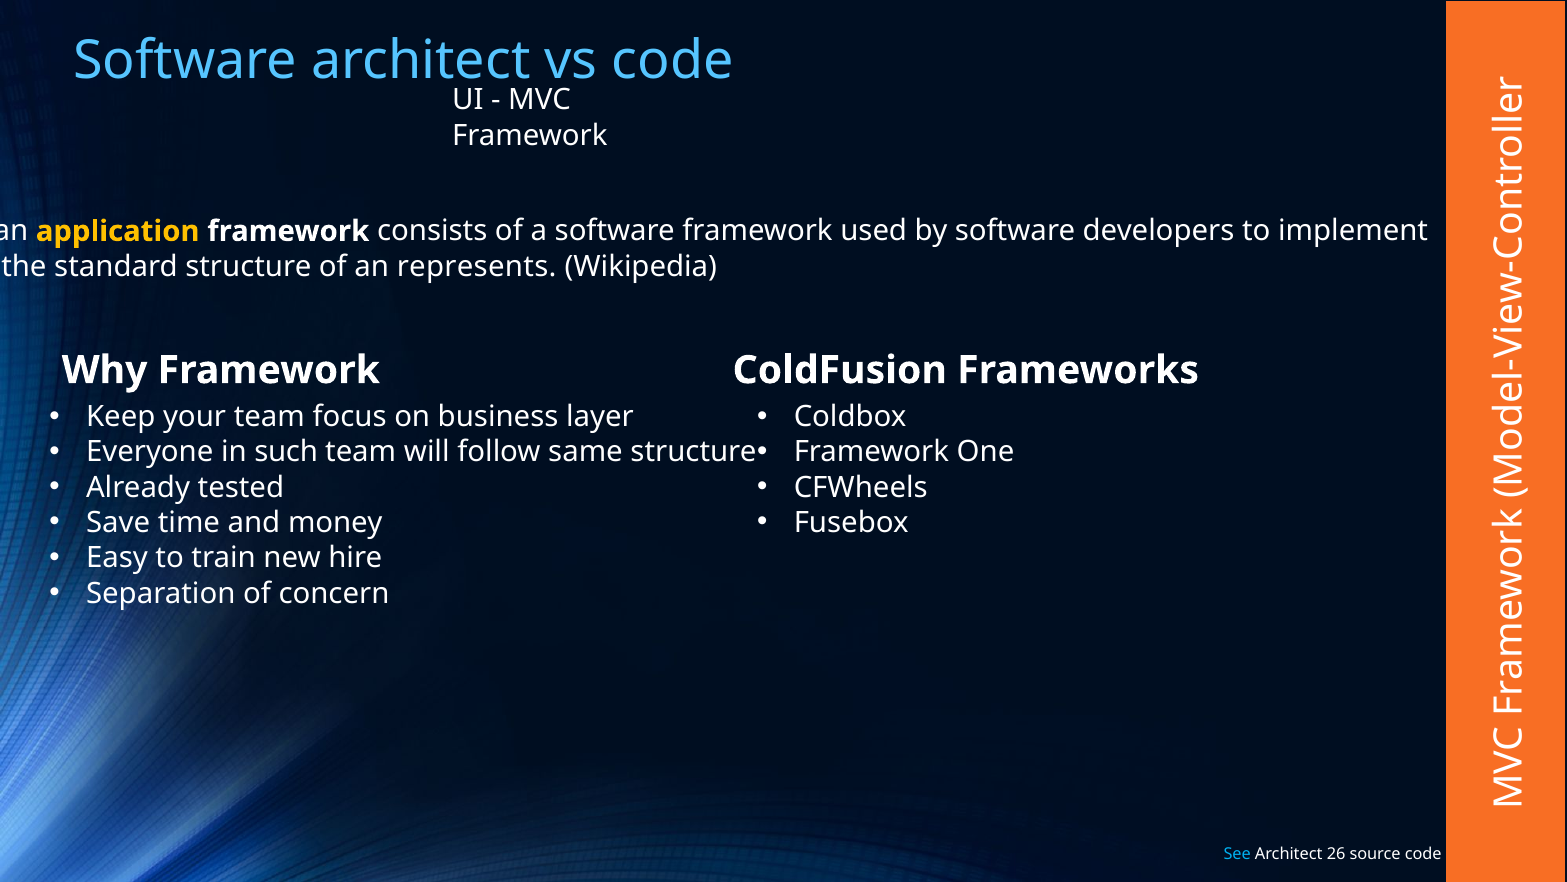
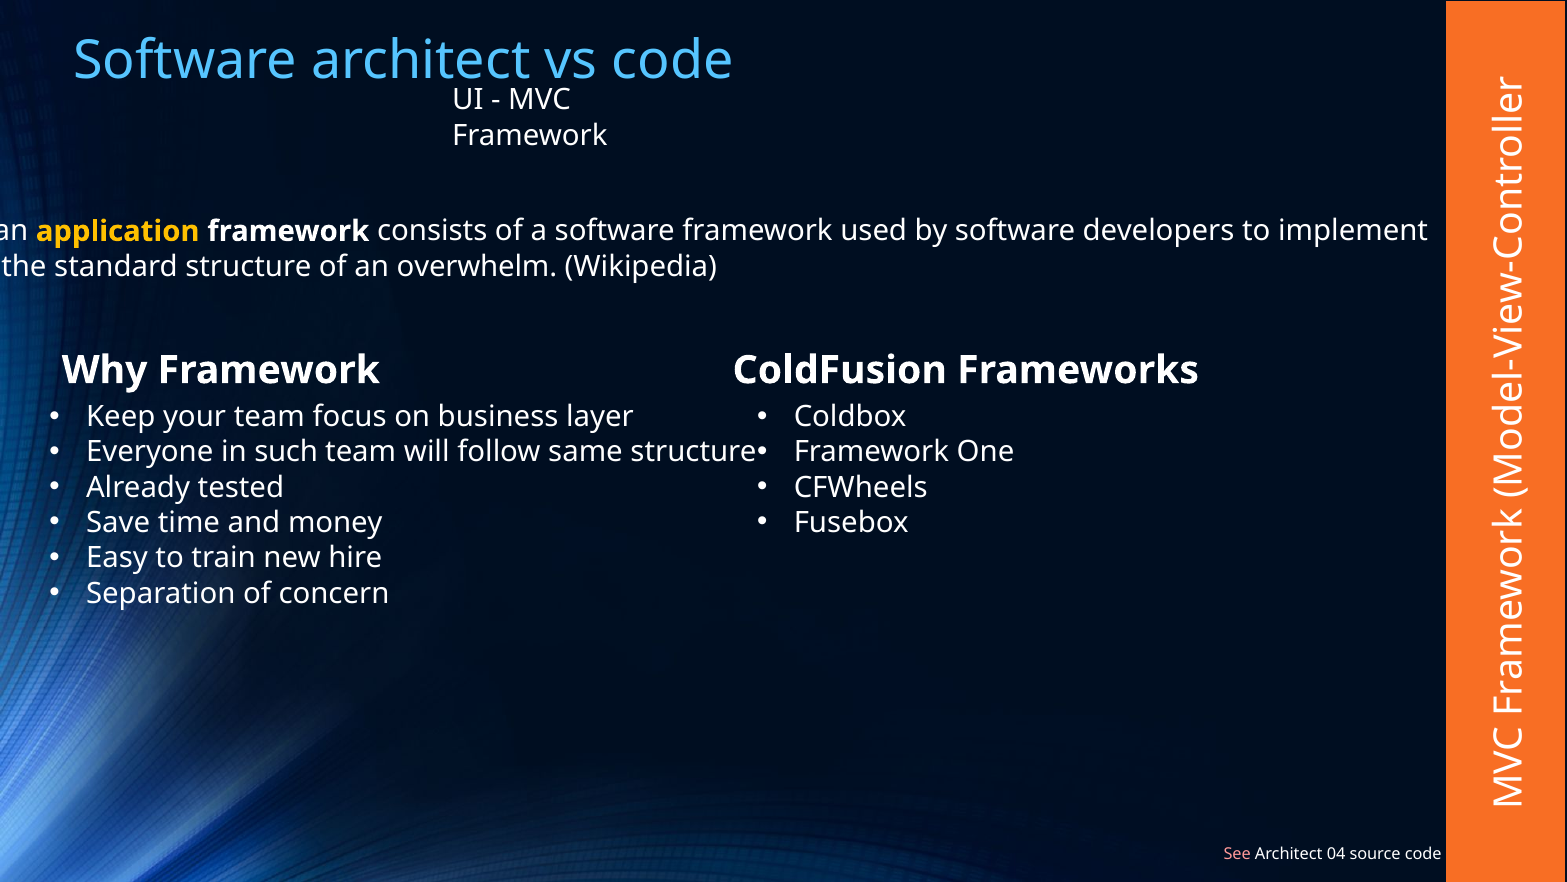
represents: represents -> overwhelm
See colour: light blue -> pink
26: 26 -> 04
